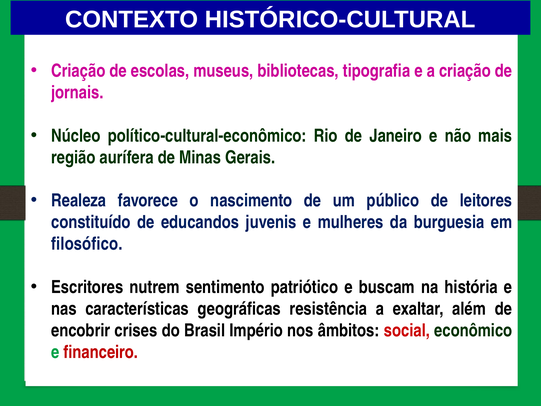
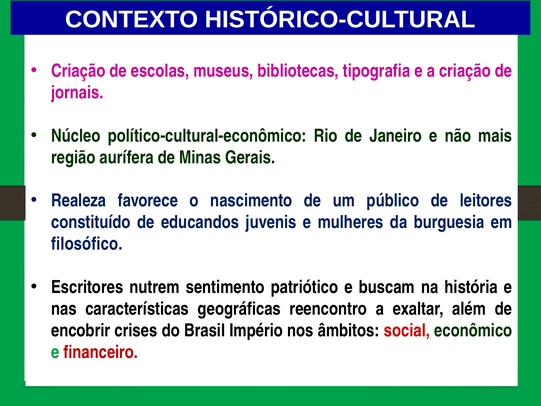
resistência: resistência -> reencontro
